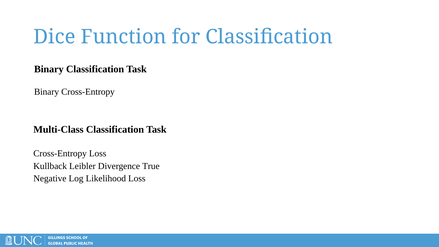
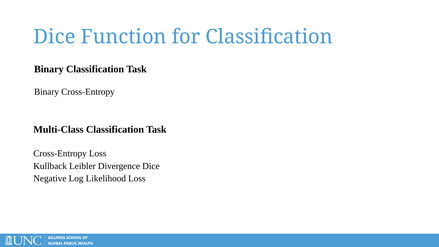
Divergence True: True -> Dice
